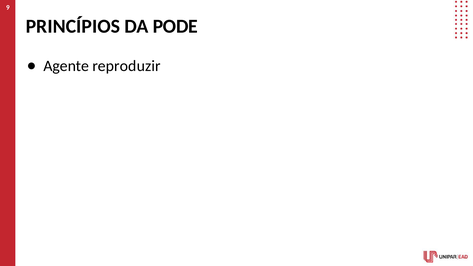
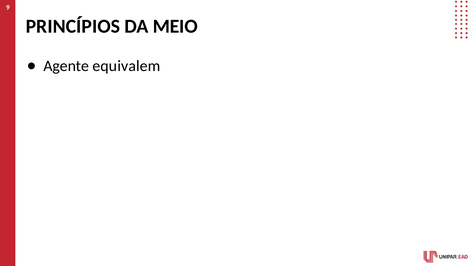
PODE: PODE -> MEIO
reproduzir: reproduzir -> equivalem
